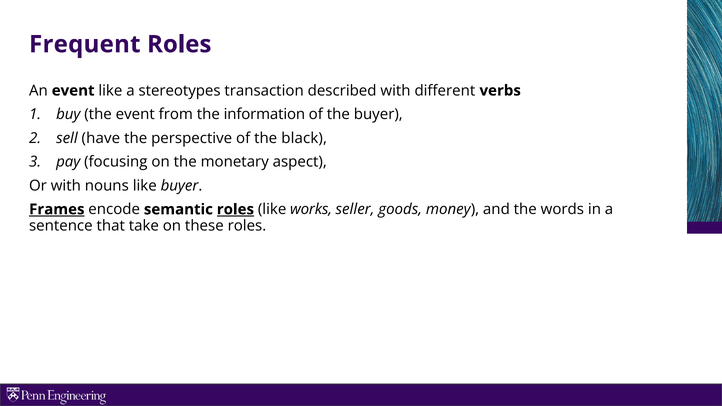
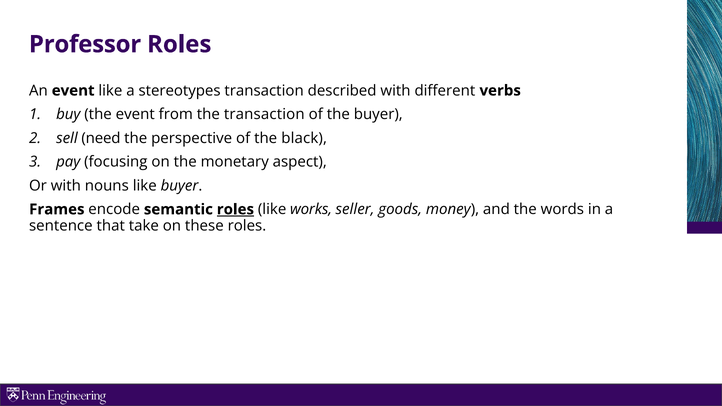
Frequent: Frequent -> Professor
the information: information -> transaction
have: have -> need
Frames underline: present -> none
